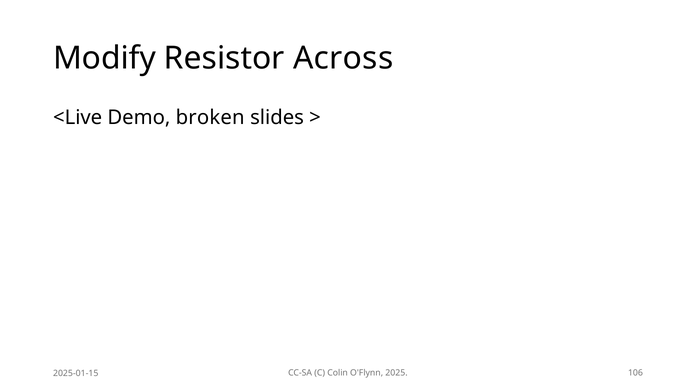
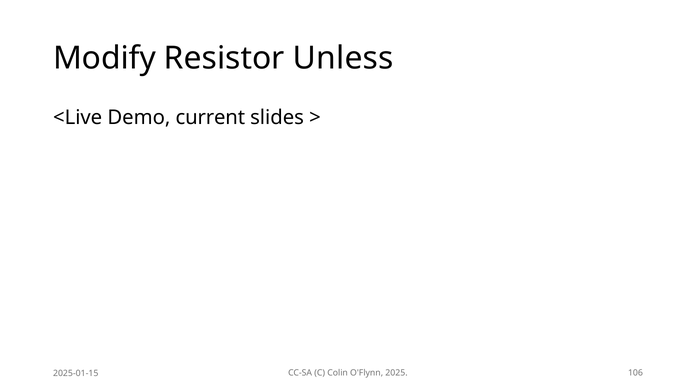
Across: Across -> Unless
broken: broken -> current
